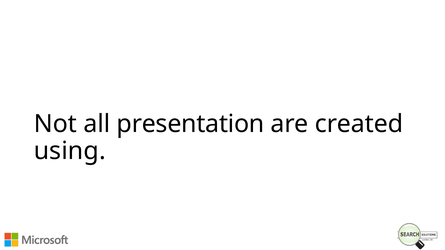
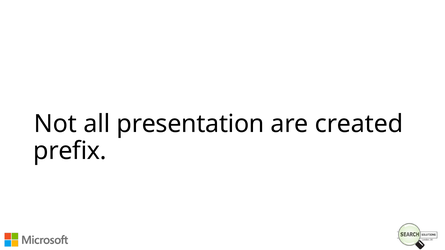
using: using -> prefix
